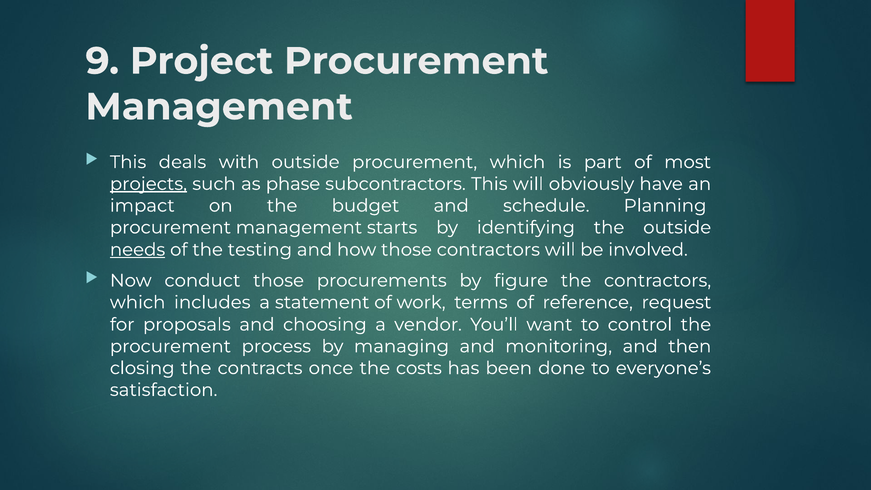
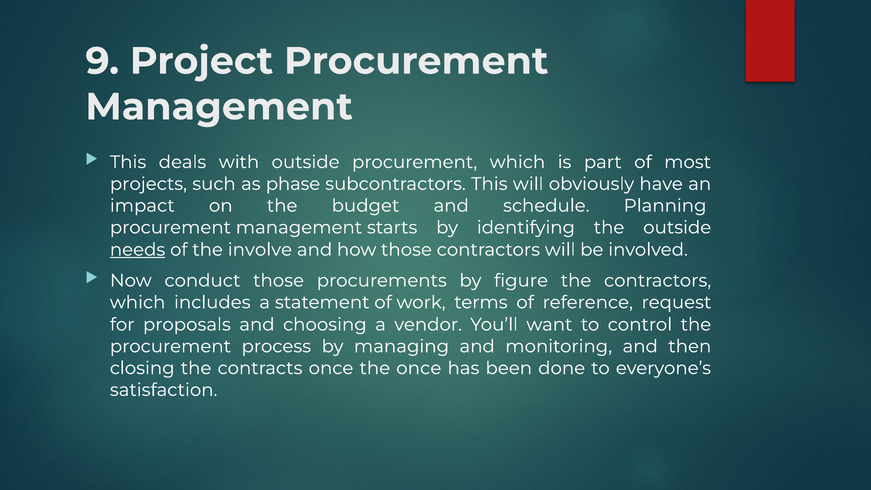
projects underline: present -> none
testing: testing -> involve
the costs: costs -> once
